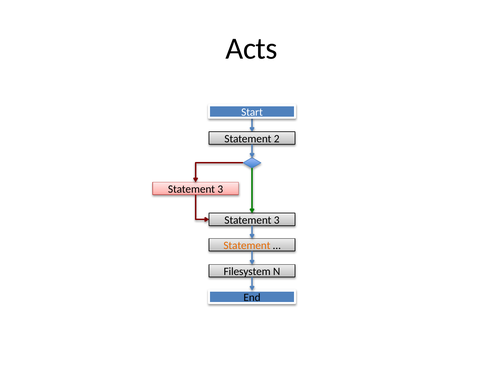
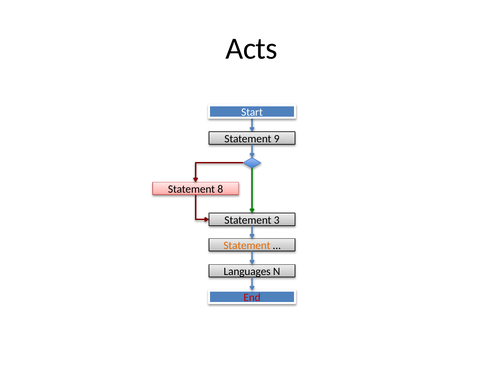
2: 2 -> 9
3 at (220, 189): 3 -> 8
Filesystem: Filesystem -> Languages
End colour: black -> red
